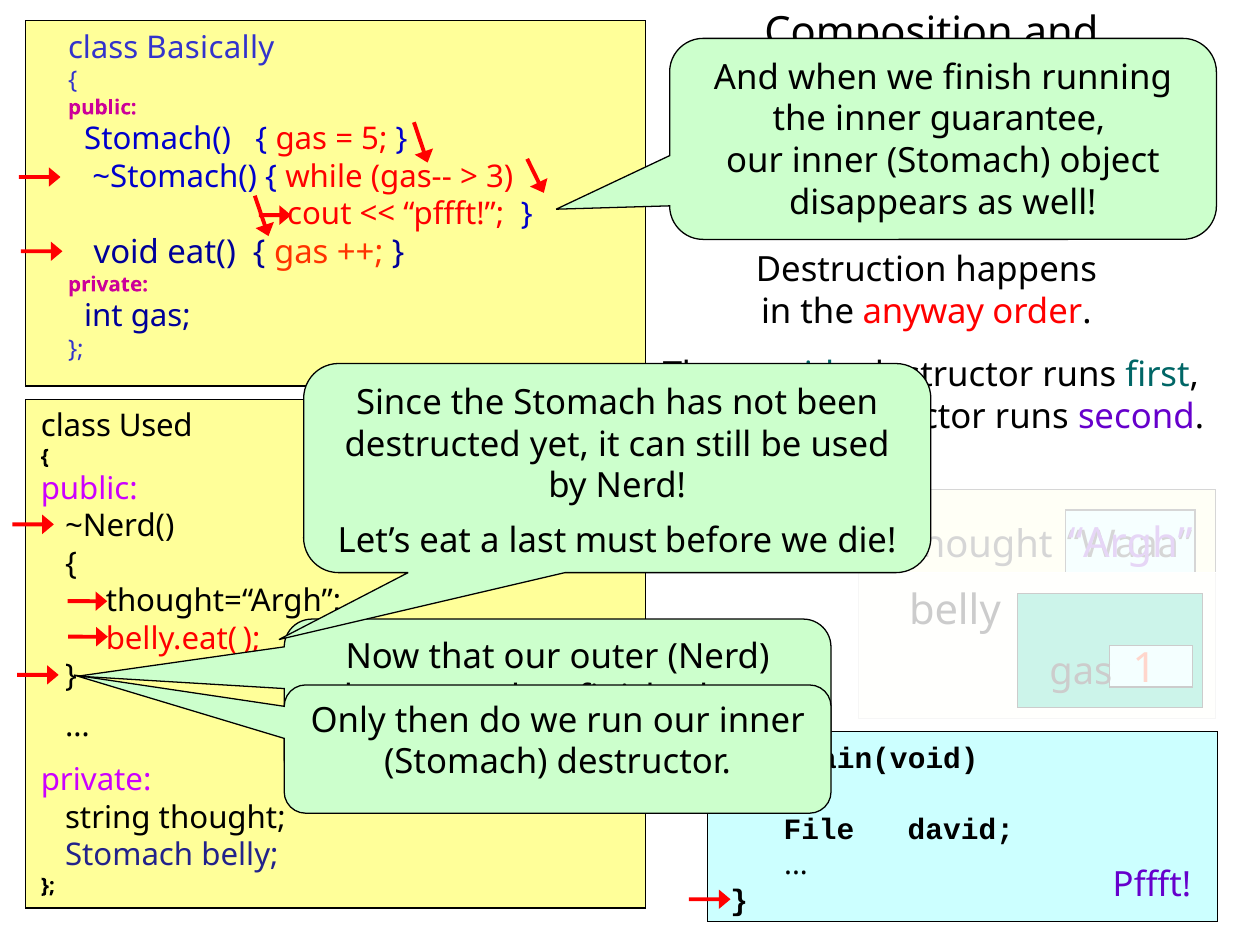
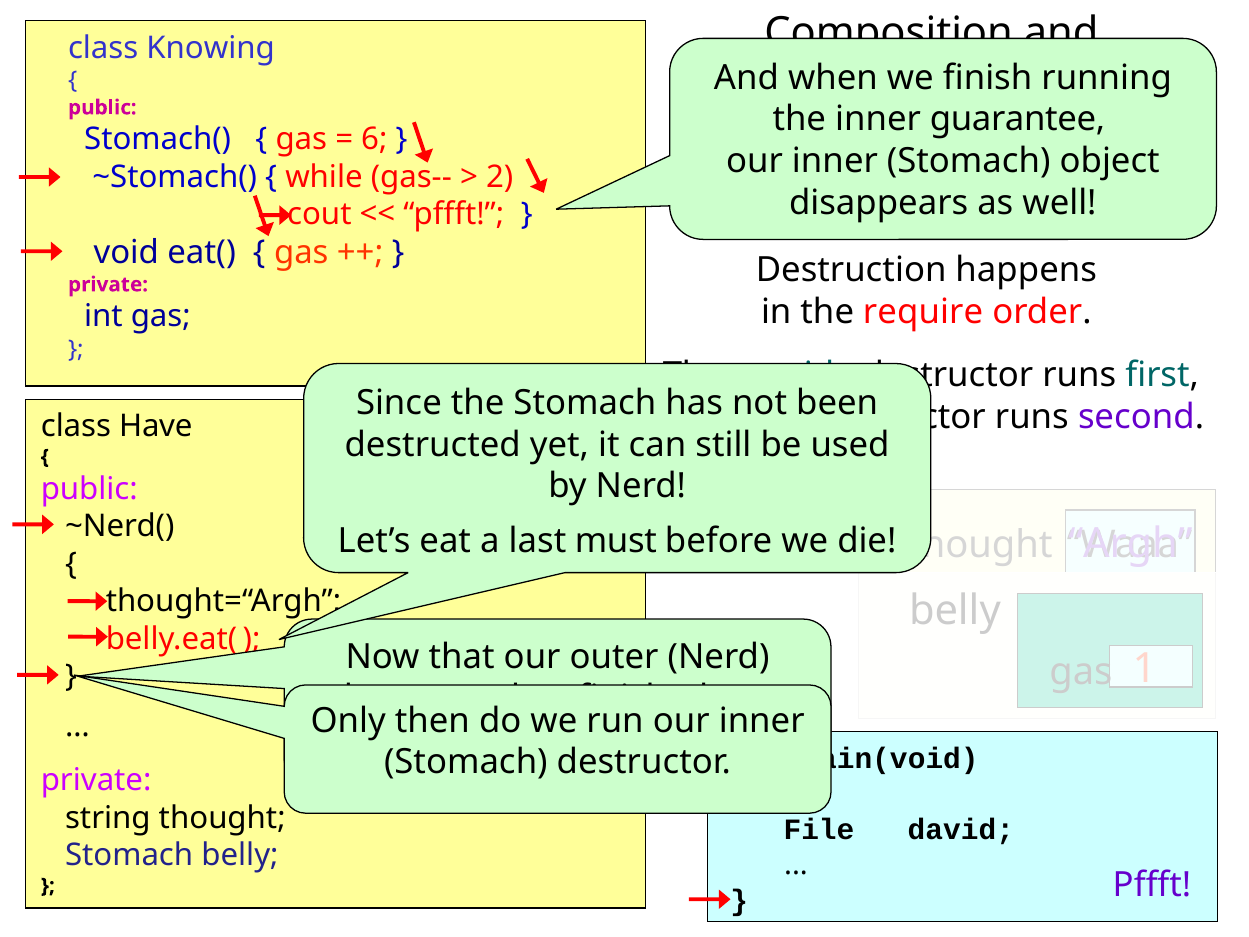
Basically: Basically -> Knowing
5: 5 -> 6
3: 3 -> 2
anyway: anyway -> require
class Used: Used -> Have
